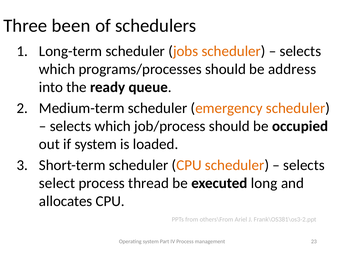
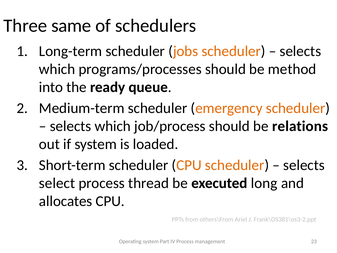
been: been -> same
address: address -> method
occupied: occupied -> relations
